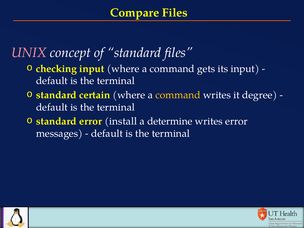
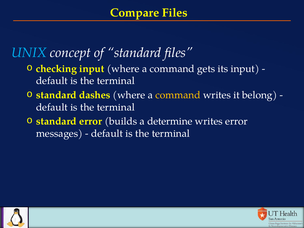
UNIX colour: pink -> light blue
certain: certain -> dashes
degree: degree -> belong
install: install -> builds
